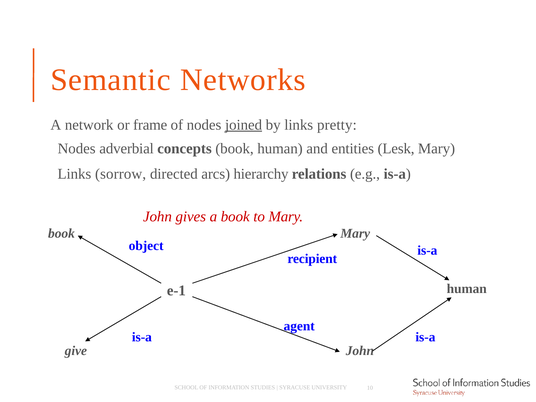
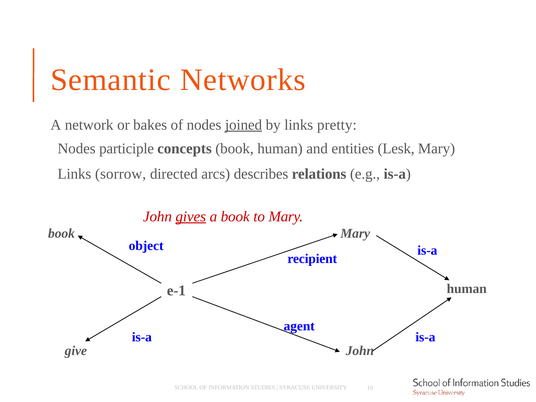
frame: frame -> bakes
adverbial: adverbial -> participle
hierarchy: hierarchy -> describes
gives underline: none -> present
